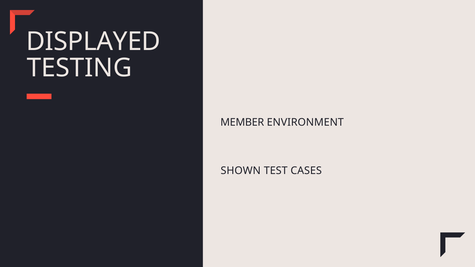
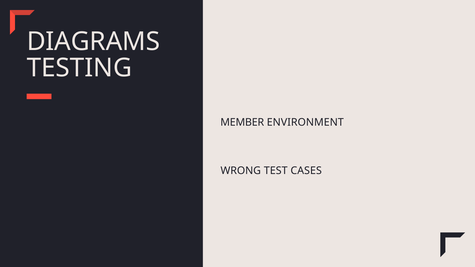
DISPLAYED: DISPLAYED -> DIAGRAMS
SHOWN: SHOWN -> WRONG
